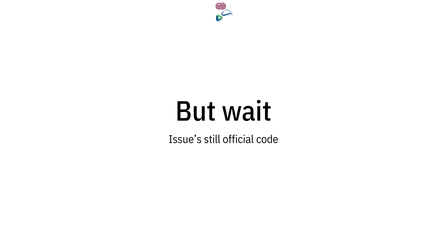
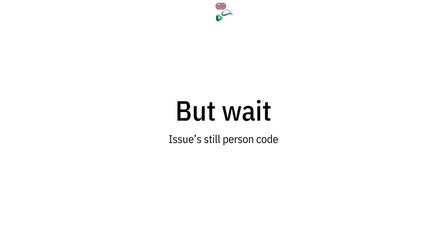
official: official -> person
